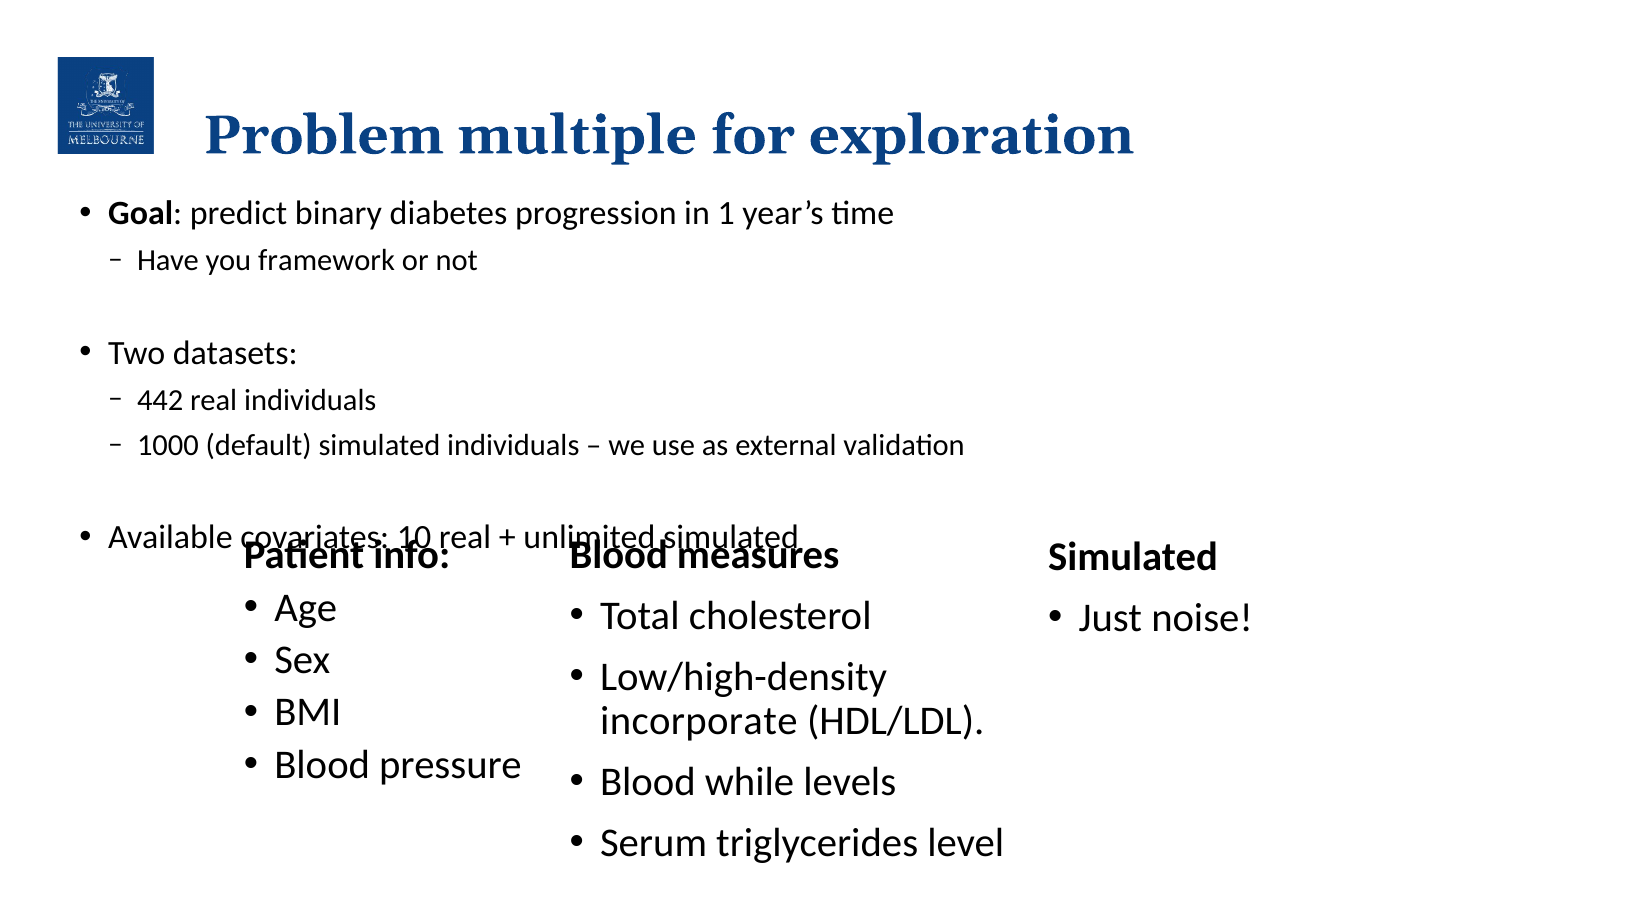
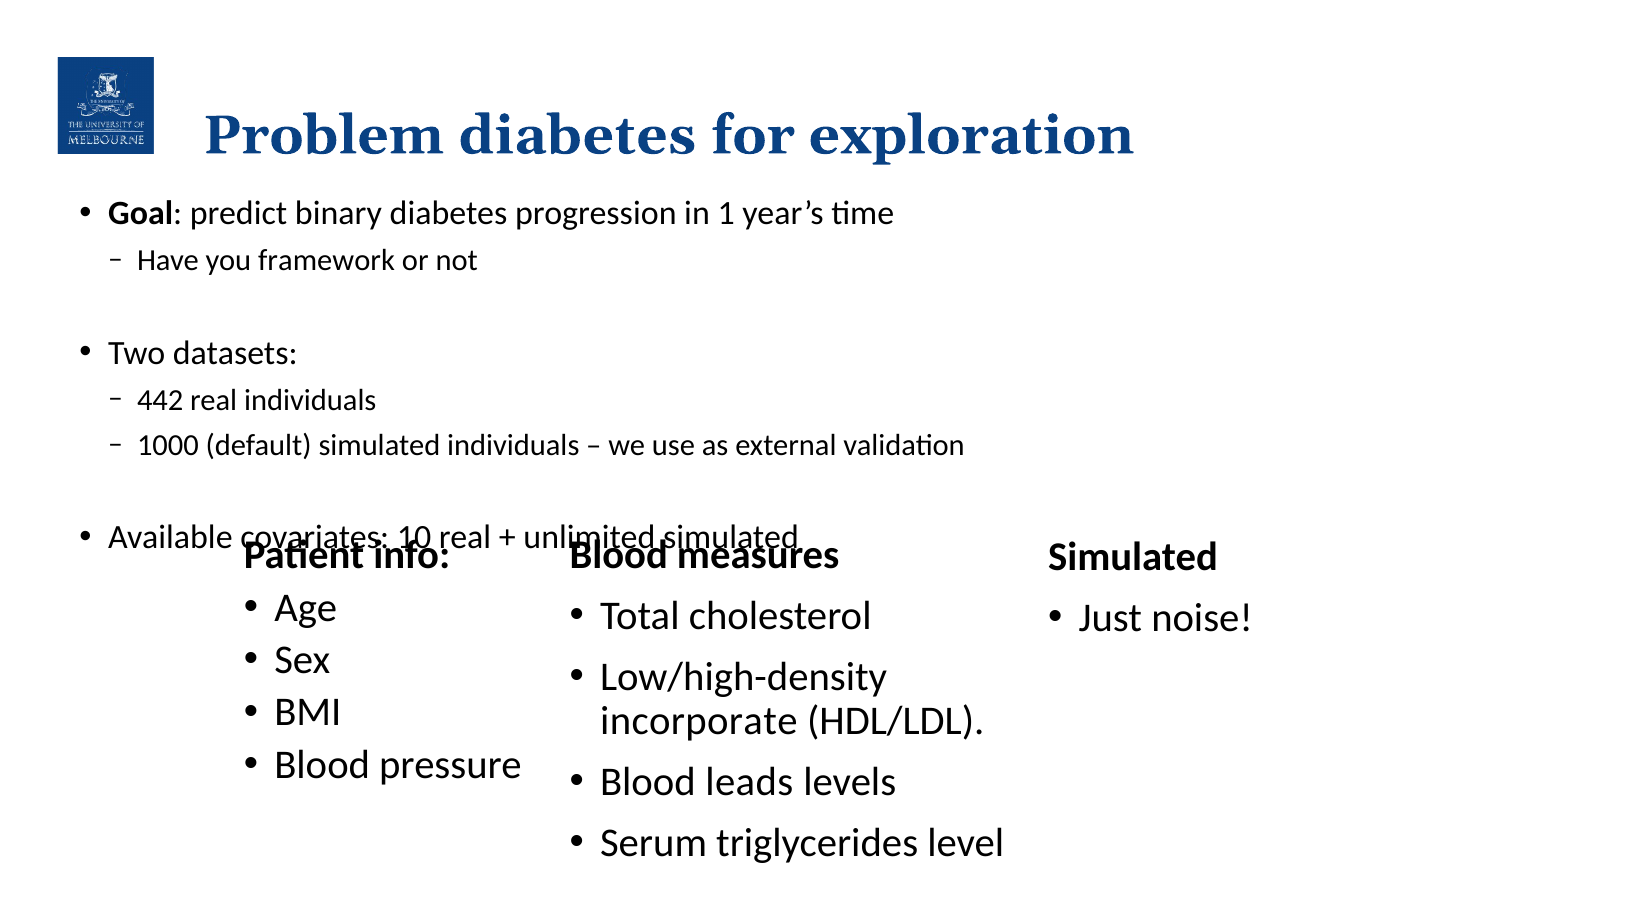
Problem multiple: multiple -> diabetes
while: while -> leads
